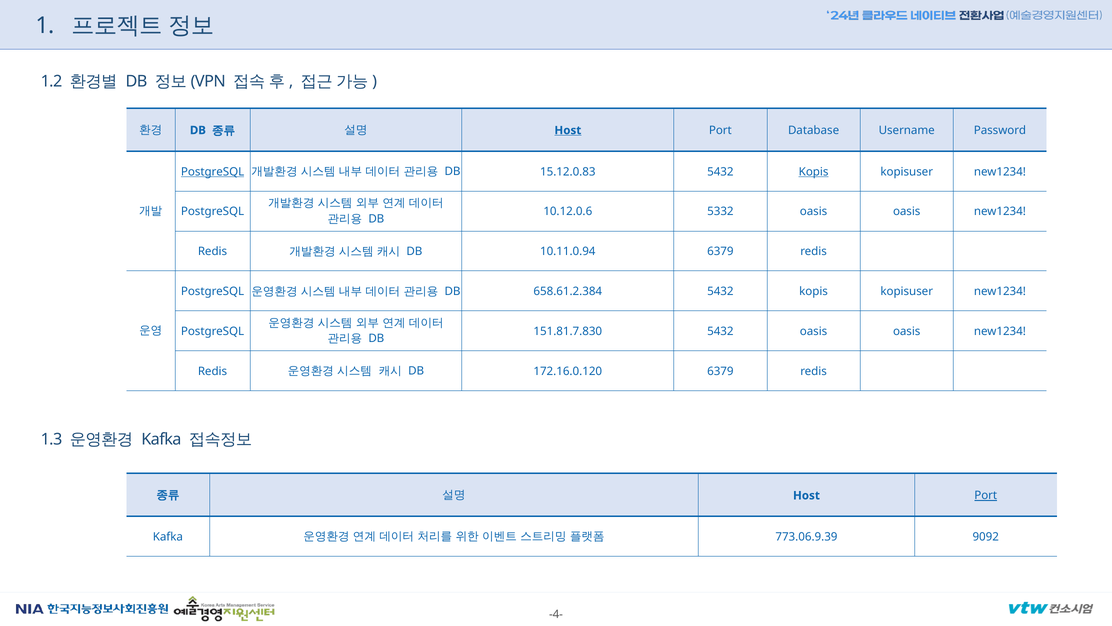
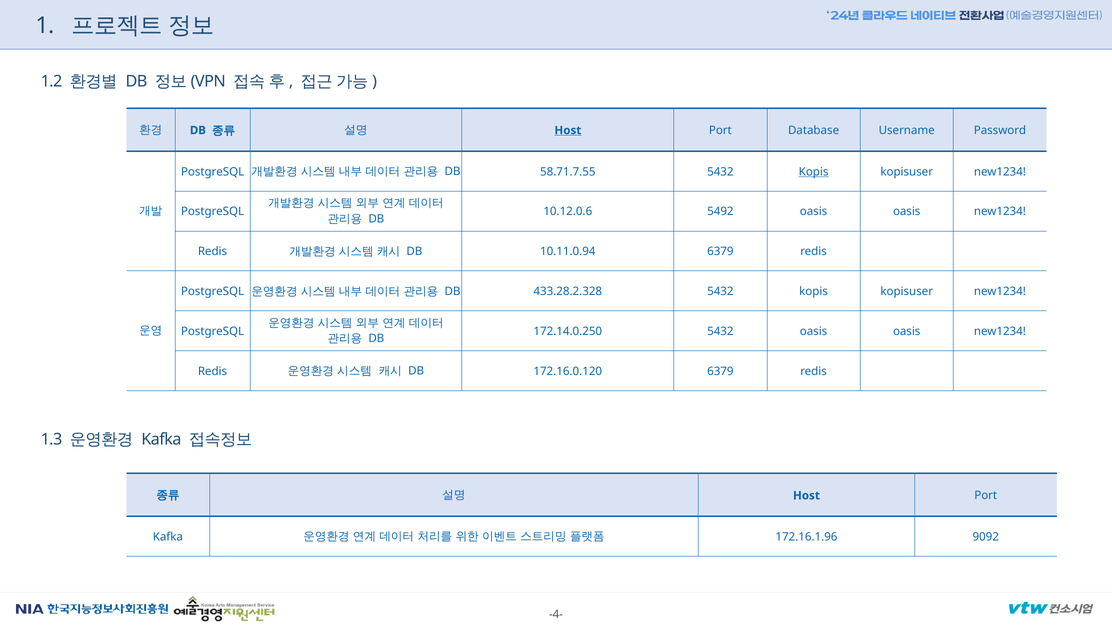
PostgreSQL at (213, 172) underline: present -> none
15.12.0.83: 15.12.0.83 -> 58.71.7.55
5332: 5332 -> 5492
658.61.2.384: 658.61.2.384 -> 433.28.2.328
151.81.7.830: 151.81.7.830 -> 172.14.0.250
Port at (986, 495) underline: present -> none
773.06.9.39: 773.06.9.39 -> 172.16.1.96
